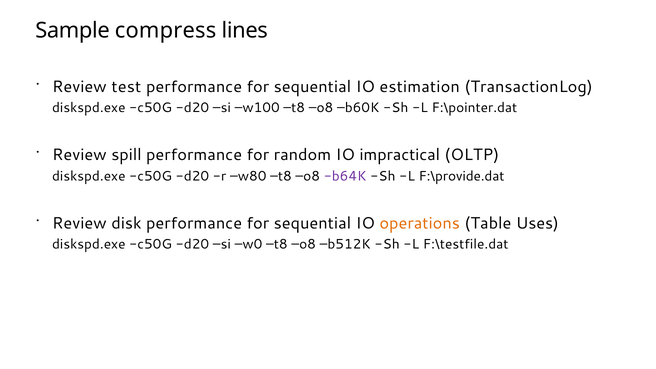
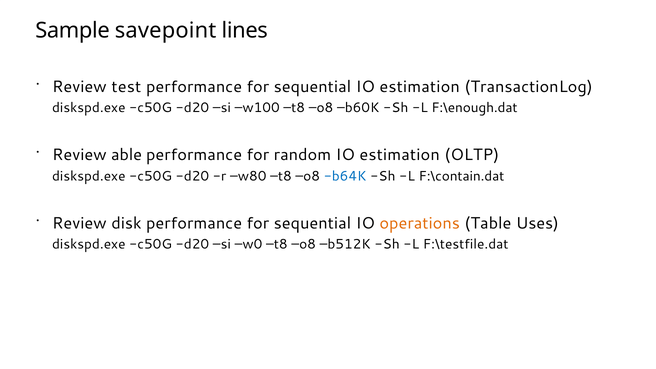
compress: compress -> savepoint
F:\pointer.dat: F:\pointer.dat -> F:\enough.dat
spill: spill -> able
random IO impractical: impractical -> estimation
b64K colour: purple -> blue
F:\provide.dat: F:\provide.dat -> F:\contain.dat
